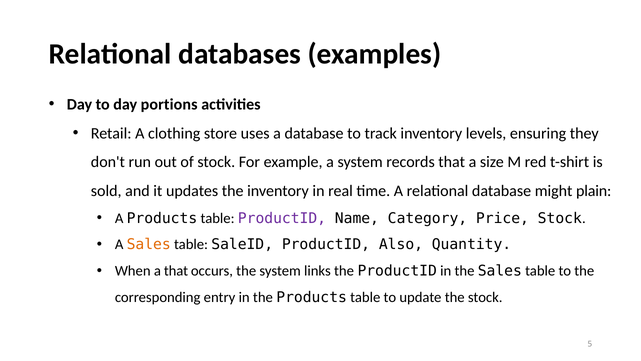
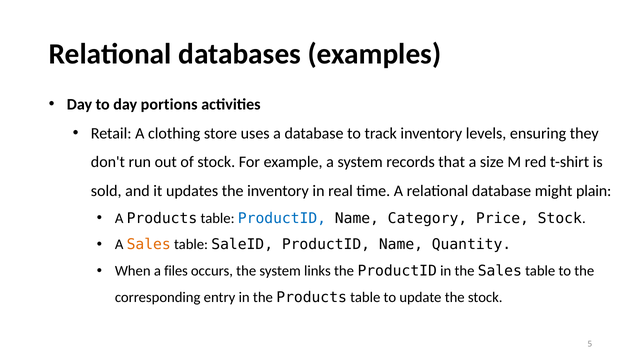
ProductID at (282, 218) colour: purple -> blue
SaleID ProductID Also: Also -> Name
a that: that -> files
